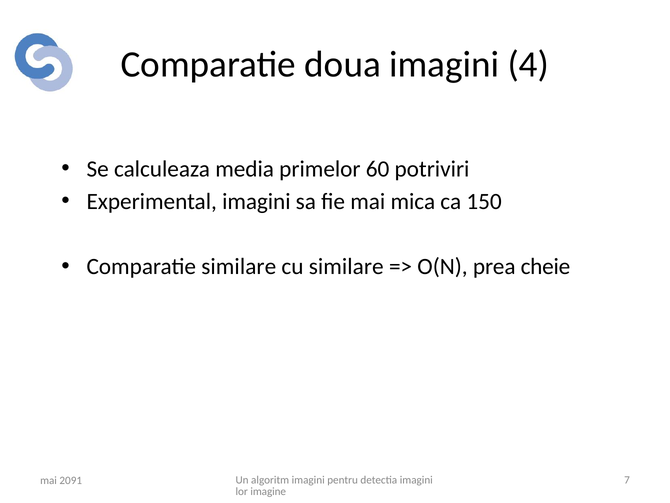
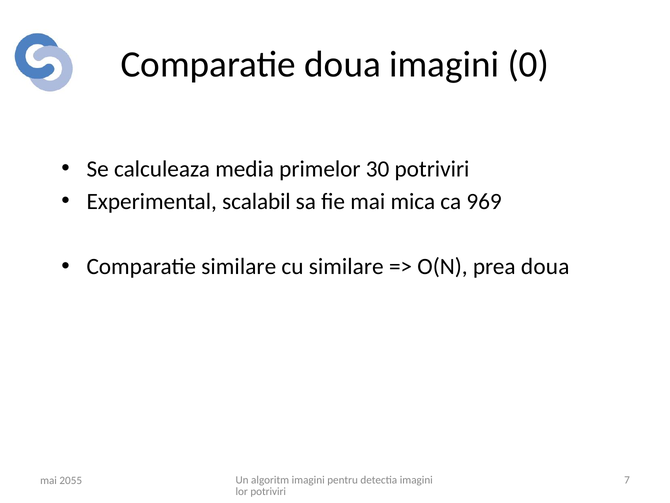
4: 4 -> 0
60: 60 -> 30
Experimental imagini: imagini -> scalabil
150: 150 -> 969
prea cheie: cheie -> doua
2091: 2091 -> 2055
imagine at (268, 491): imagine -> potriviri
